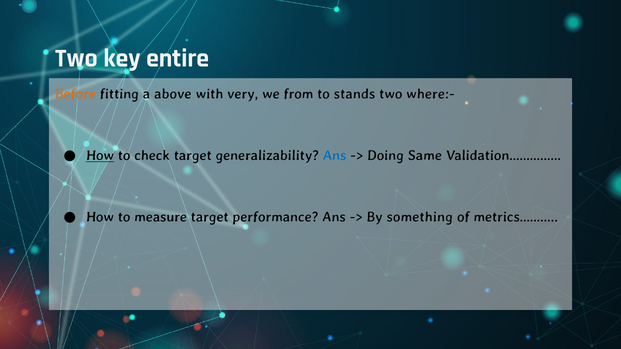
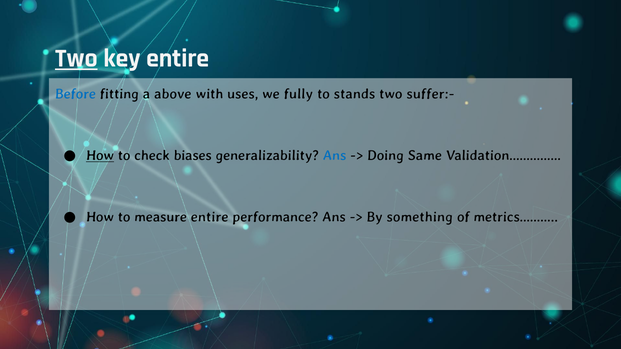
Two at (76, 58) underline: none -> present
Before colour: orange -> blue
very: very -> uses
from: from -> fully
where:-: where:- -> suffer:-
check target: target -> biases
measure target: target -> entire
